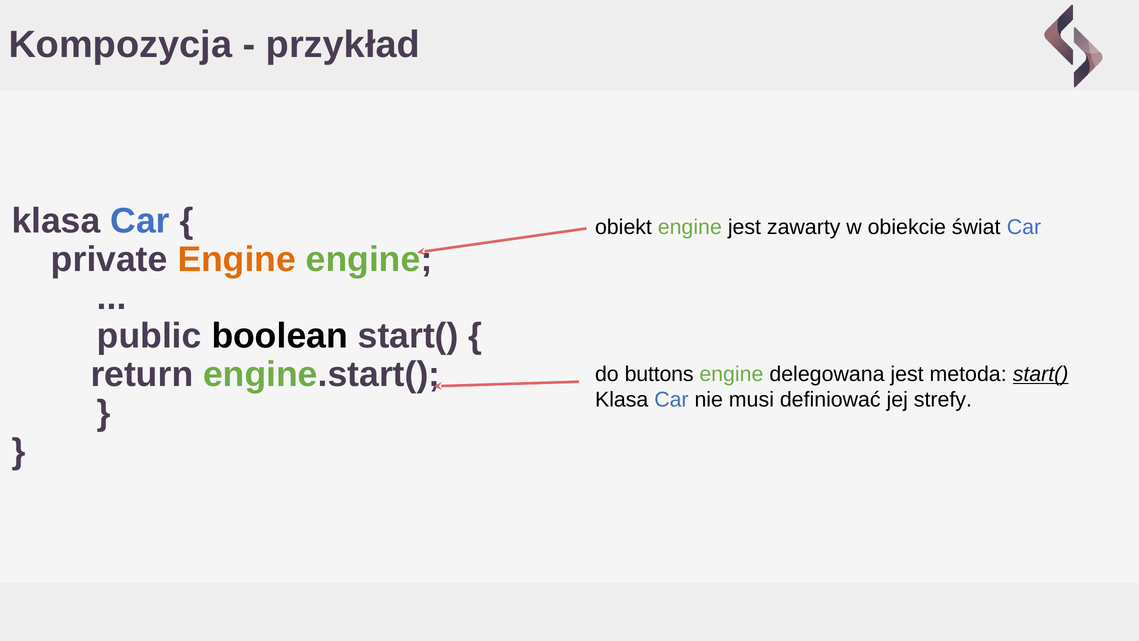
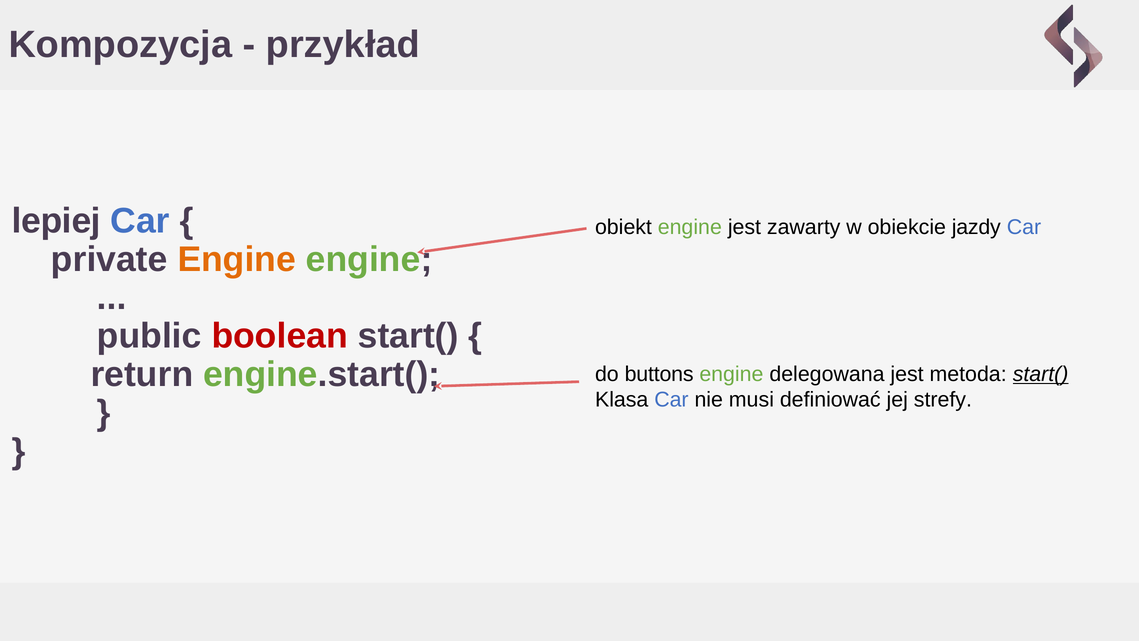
klasa at (56, 221): klasa -> lepiej
świat: świat -> jazdy
boolean colour: black -> red
